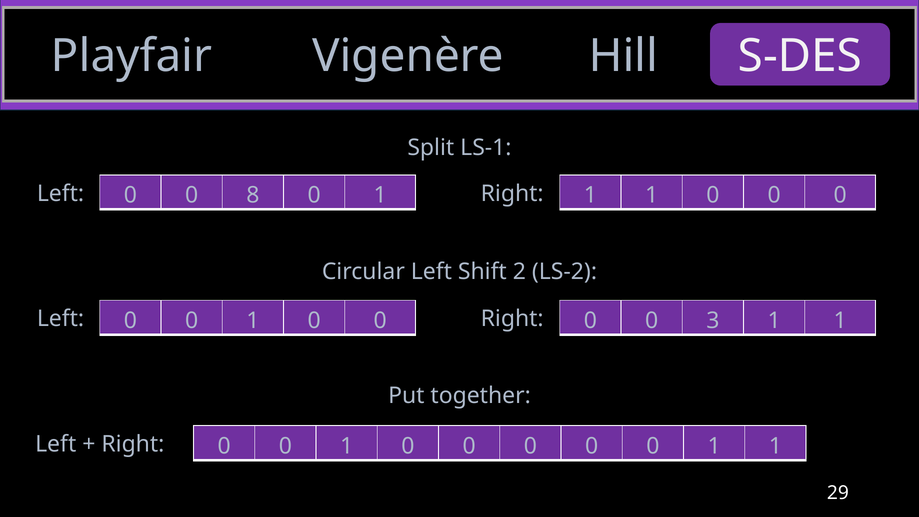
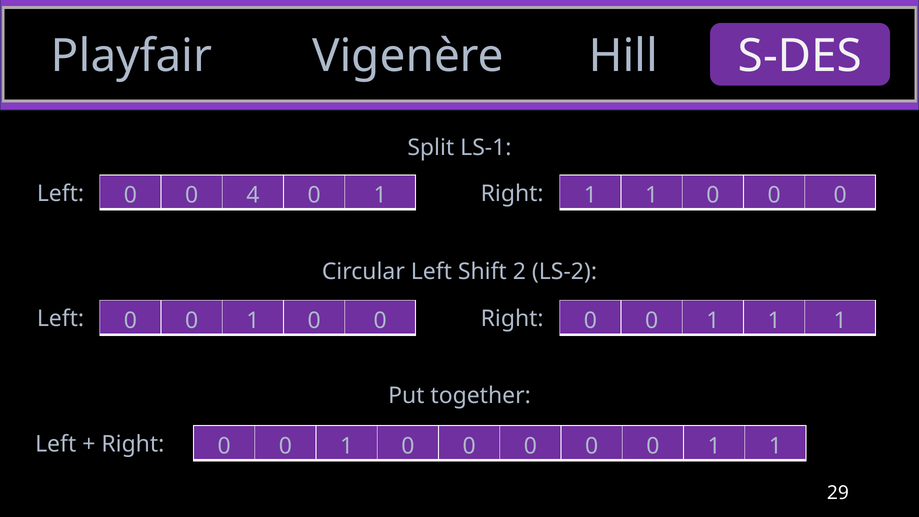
8: 8 -> 4
Left 0 0 3: 3 -> 1
